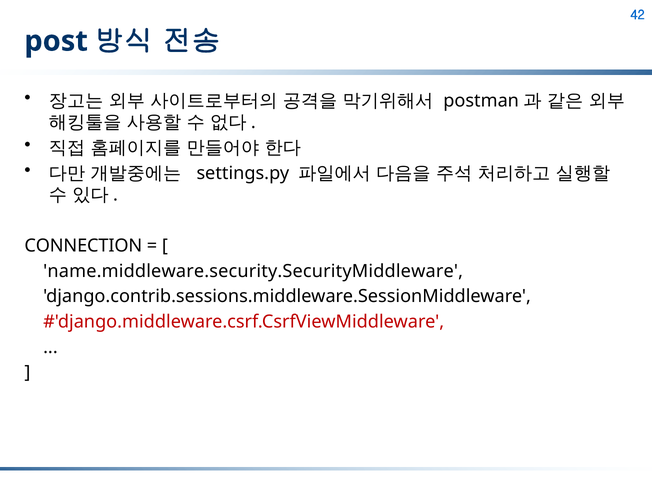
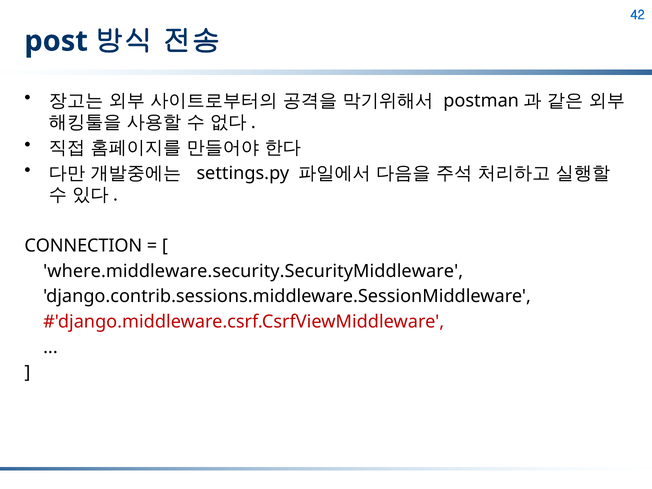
name.middleware.security.SecurityMiddleware: name.middleware.security.SecurityMiddleware -> where.middleware.security.SecurityMiddleware
